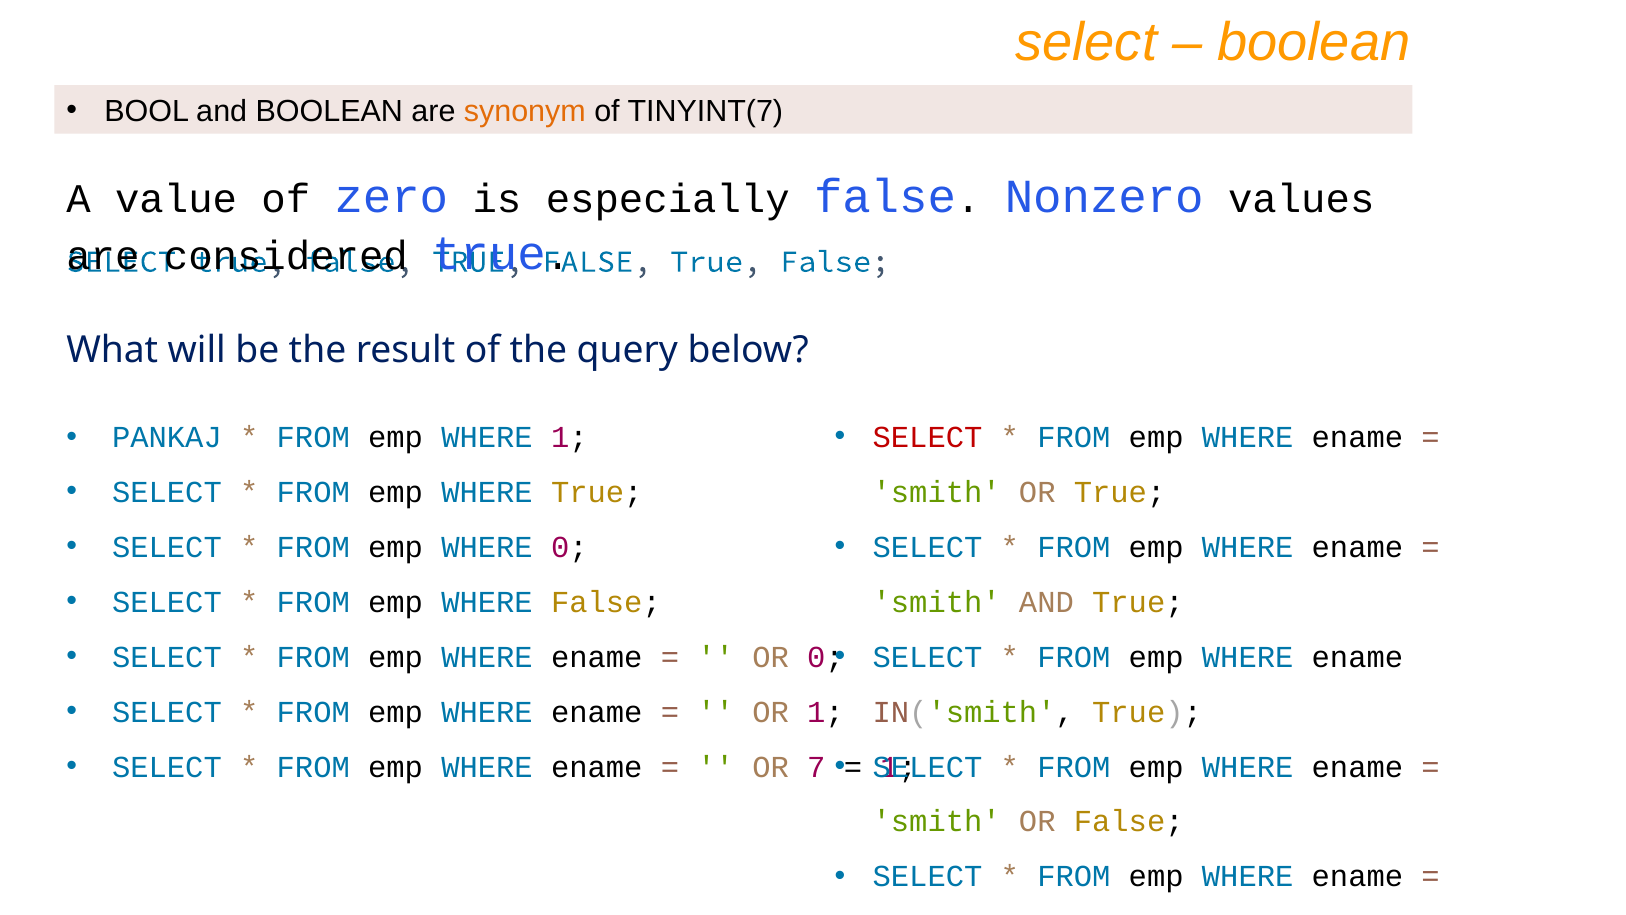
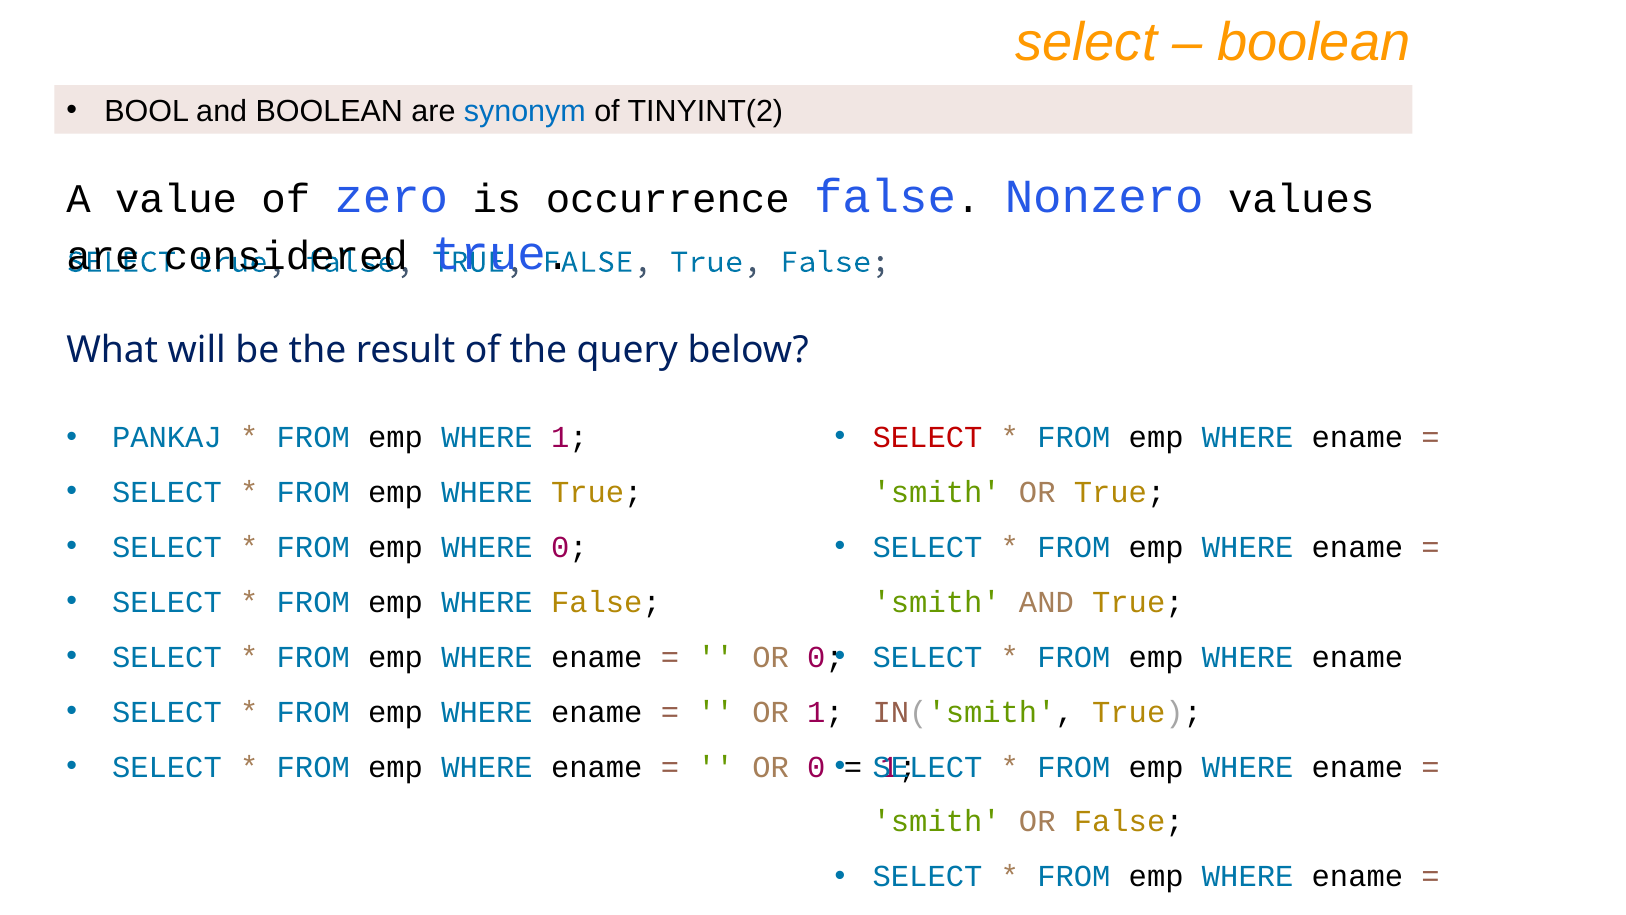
synonym colour: orange -> blue
TINYINT(7: TINYINT(7 -> TINYINT(2
especially: especially -> occurrence
7 at (816, 767): 7 -> 0
